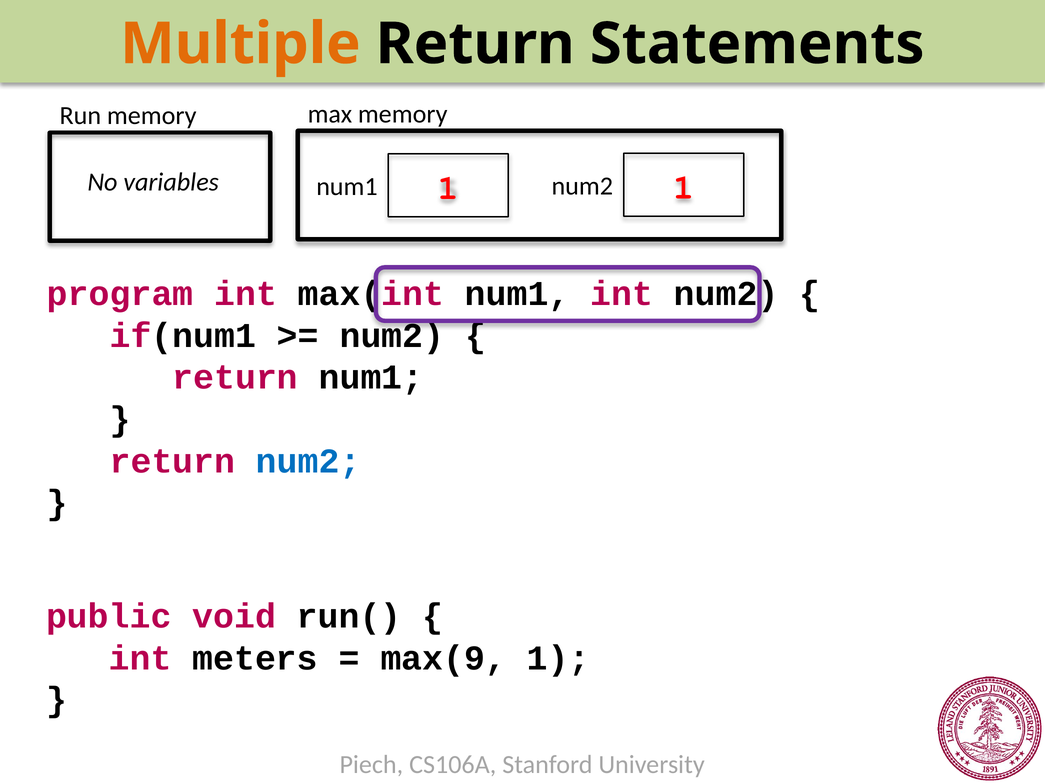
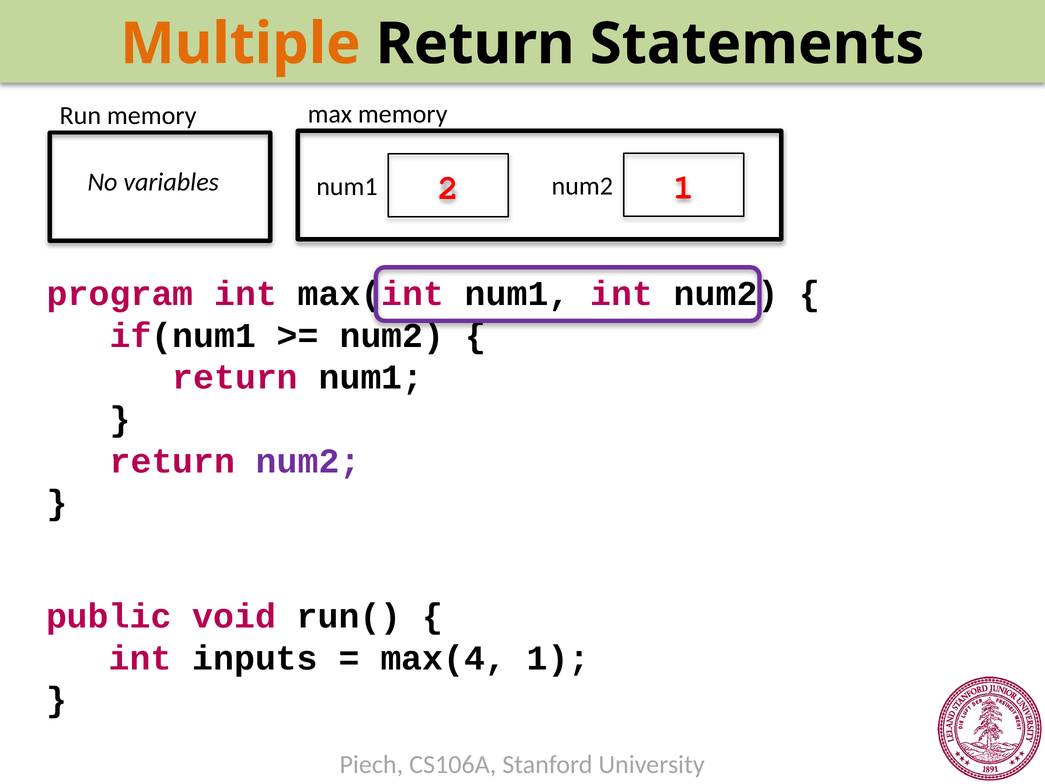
num1 1: 1 -> 2
num2 at (308, 461) colour: blue -> purple
meters: meters -> inputs
max(9: max(9 -> max(4
